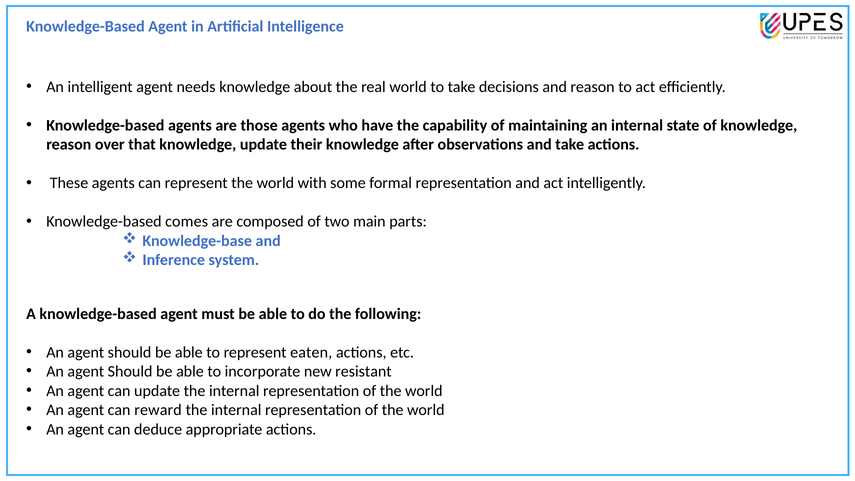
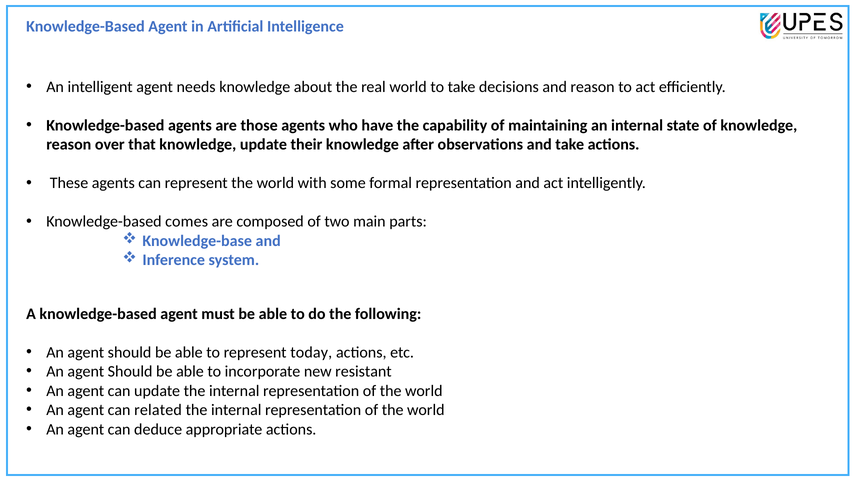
eaten: eaten -> today
reward: reward -> related
